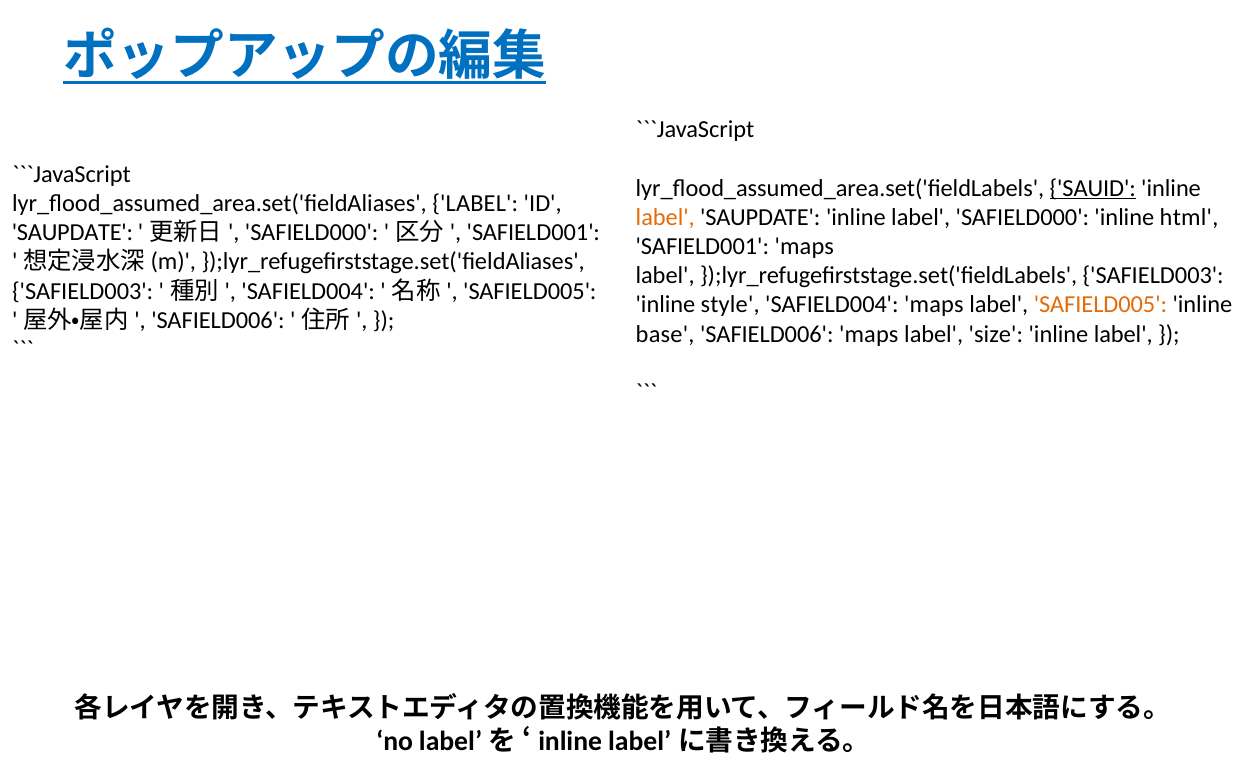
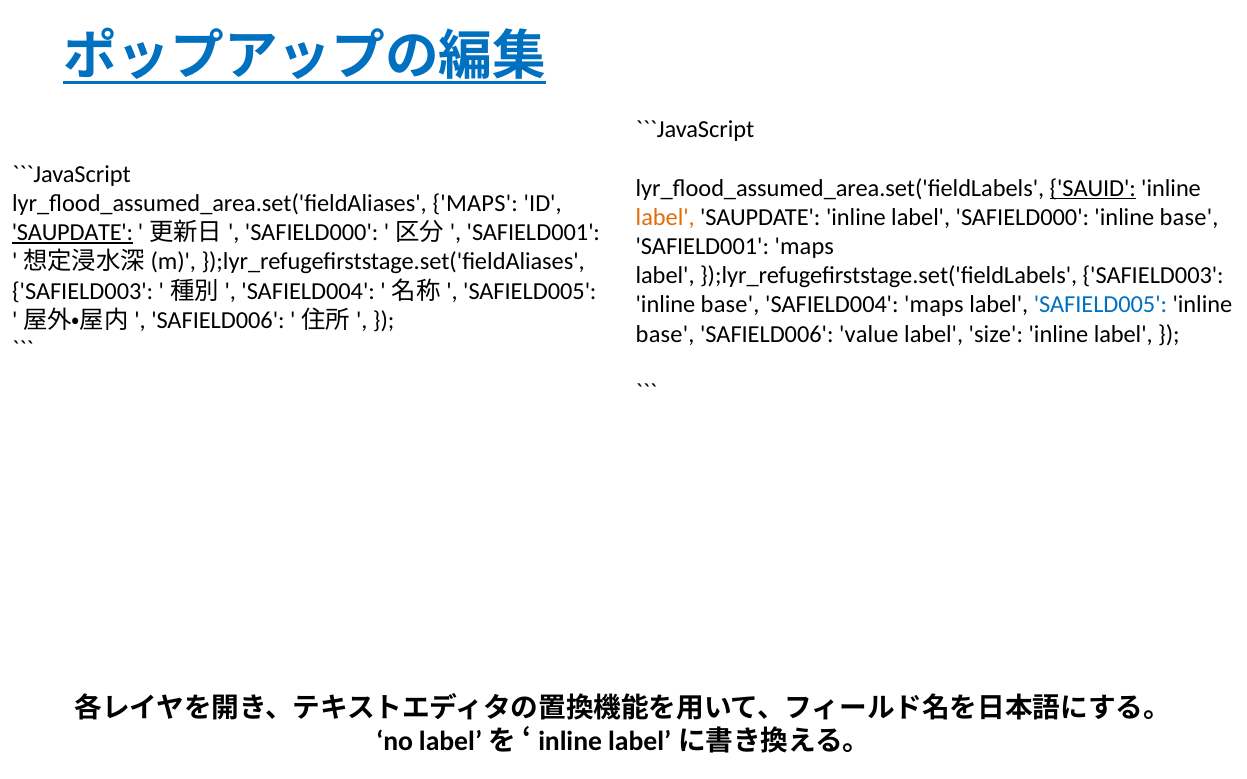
lyr_flood_assumed_area.set('fieldAliases LABEL: LABEL -> MAPS
SAFIELD000 inline html: html -> base
SAUPDATE at (72, 233) underline: none -> present
style at (730, 305): style -> base
SAFIELD005 at (1100, 305) colour: orange -> blue
SAFIELD006 maps: maps -> value
